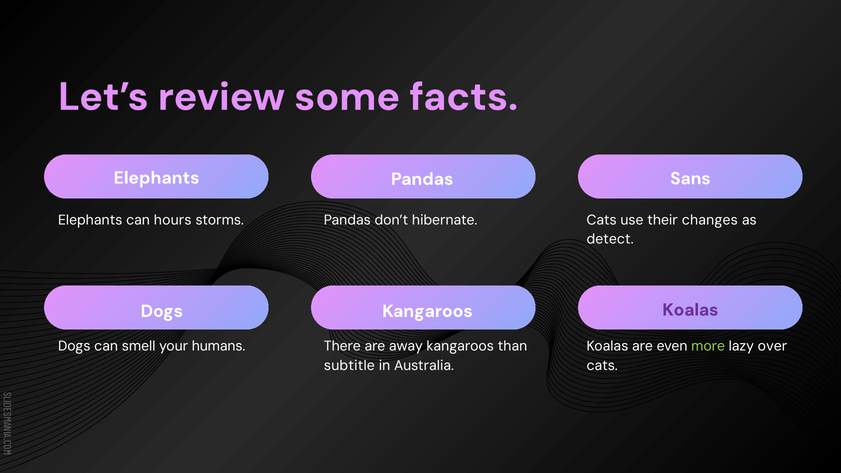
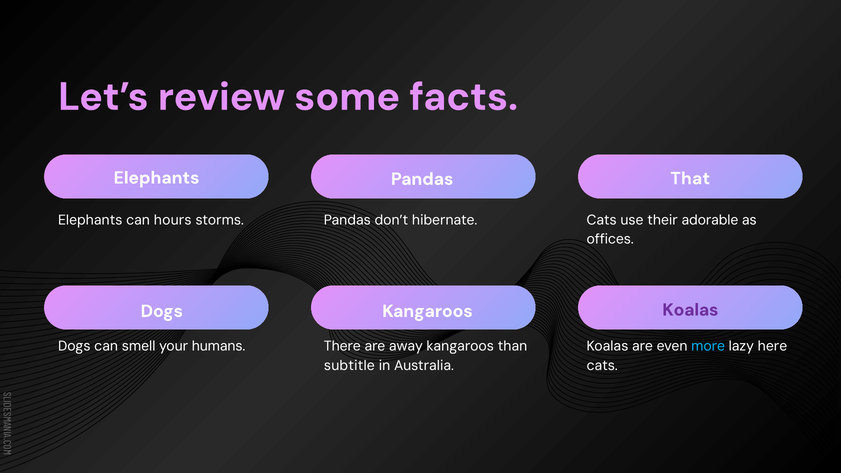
Sans: Sans -> That
changes: changes -> adorable
detect: detect -> offices
more colour: light green -> light blue
over: over -> here
